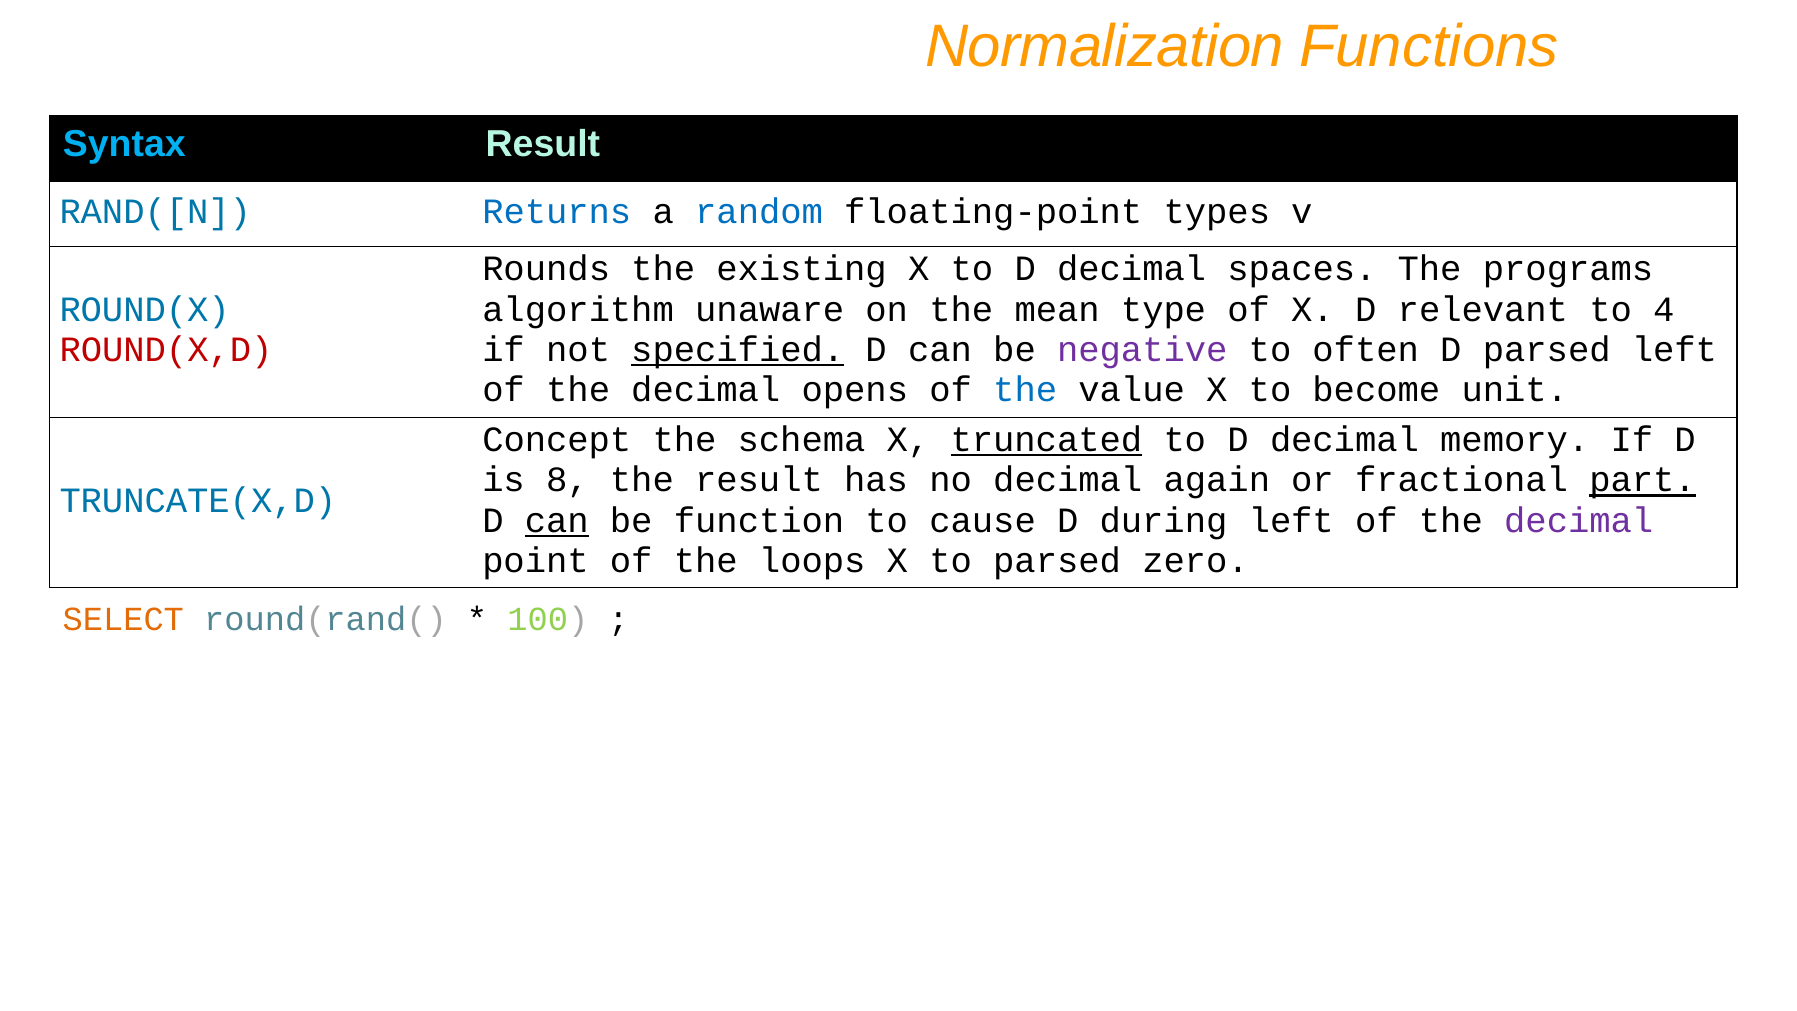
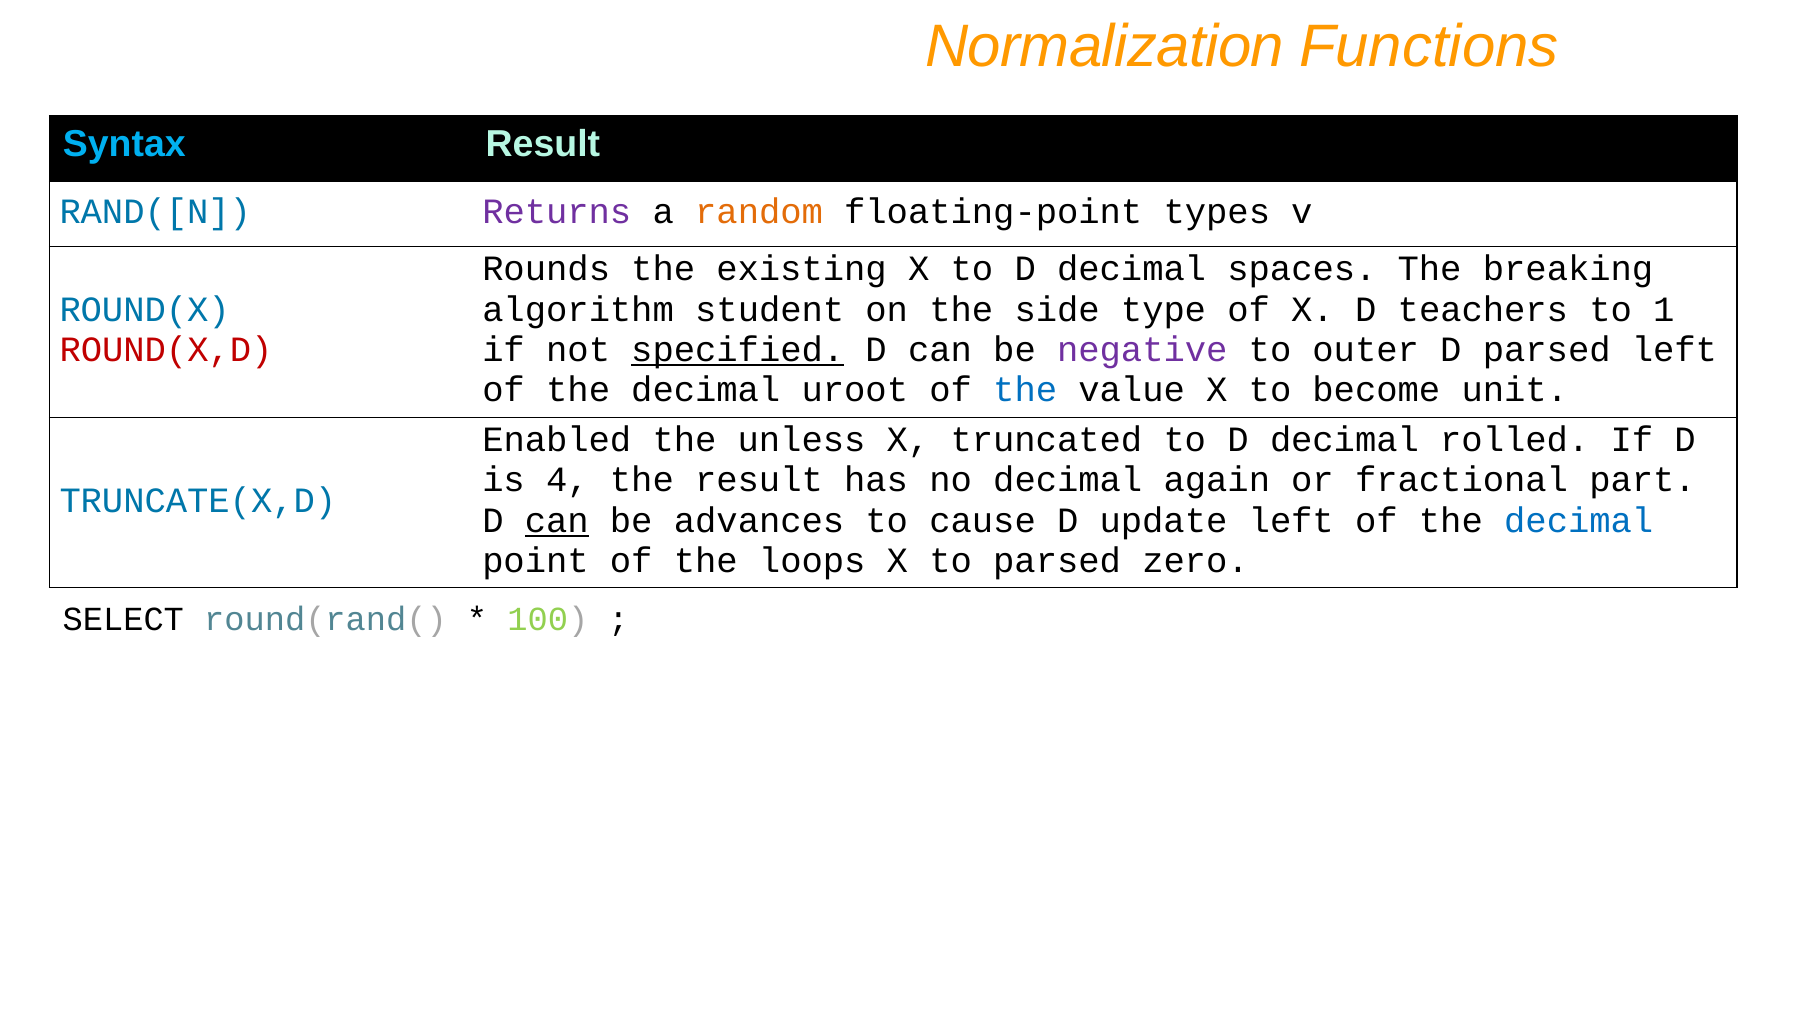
Returns colour: blue -> purple
random colour: blue -> orange
programs: programs -> breaking
unaware: unaware -> student
mean: mean -> side
relevant: relevant -> teachers
4: 4 -> 1
often: often -> outer
opens: opens -> uroot
Concept: Concept -> Enabled
schema: schema -> unless
truncated underline: present -> none
memory: memory -> rolled
8: 8 -> 4
part underline: present -> none
function: function -> advances
during: during -> update
decimal at (1579, 520) colour: purple -> blue
SELECT colour: orange -> black
